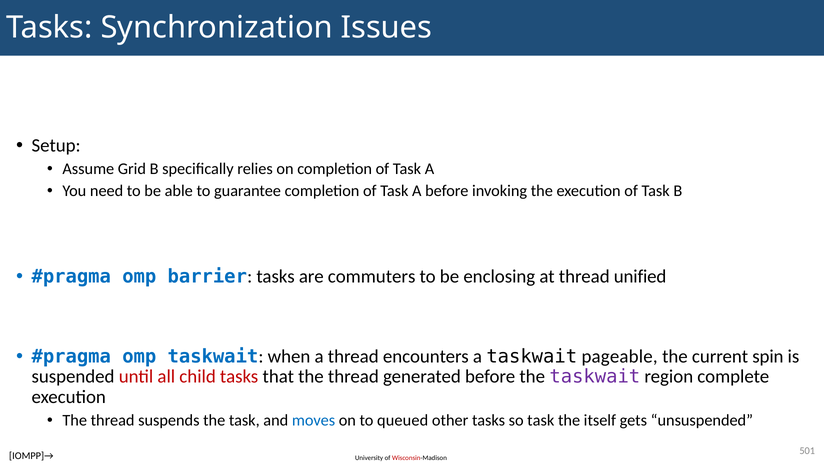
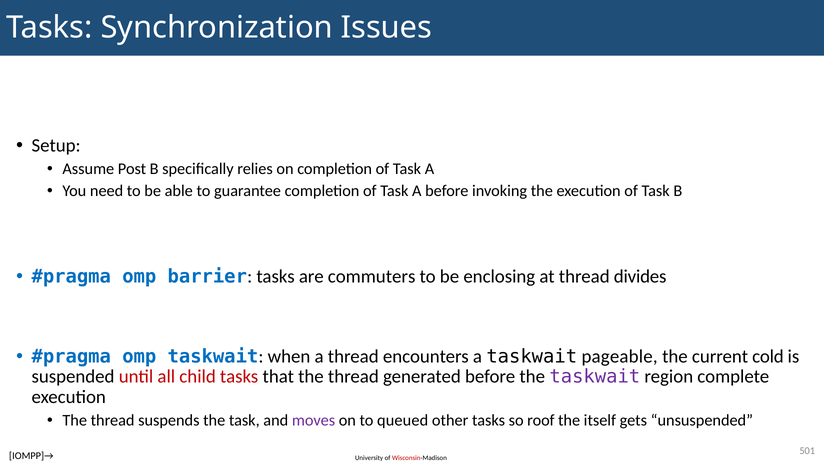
Grid: Grid -> Post
unified: unified -> divides
spin: spin -> cold
moves colour: blue -> purple
so task: task -> roof
